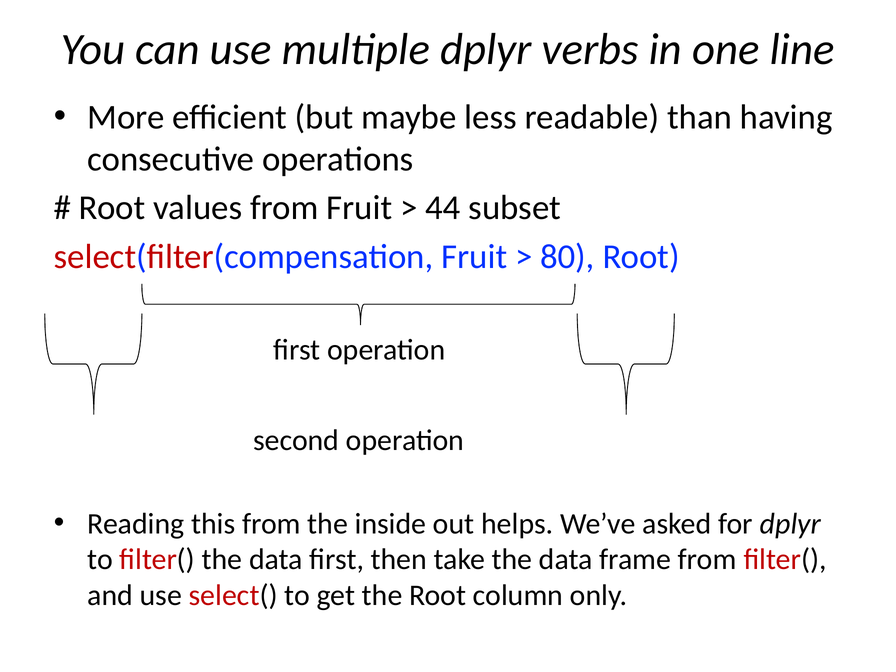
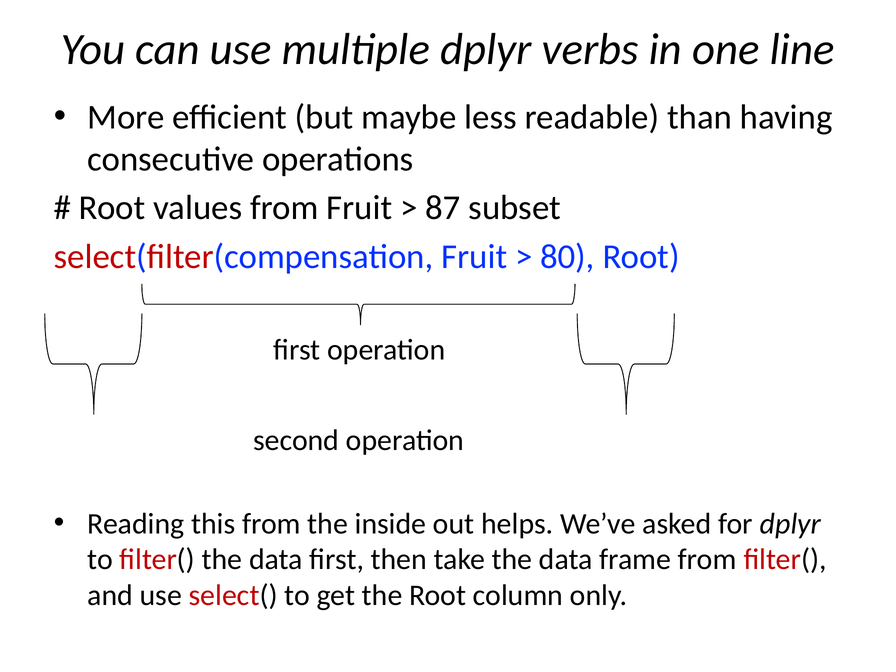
44: 44 -> 87
